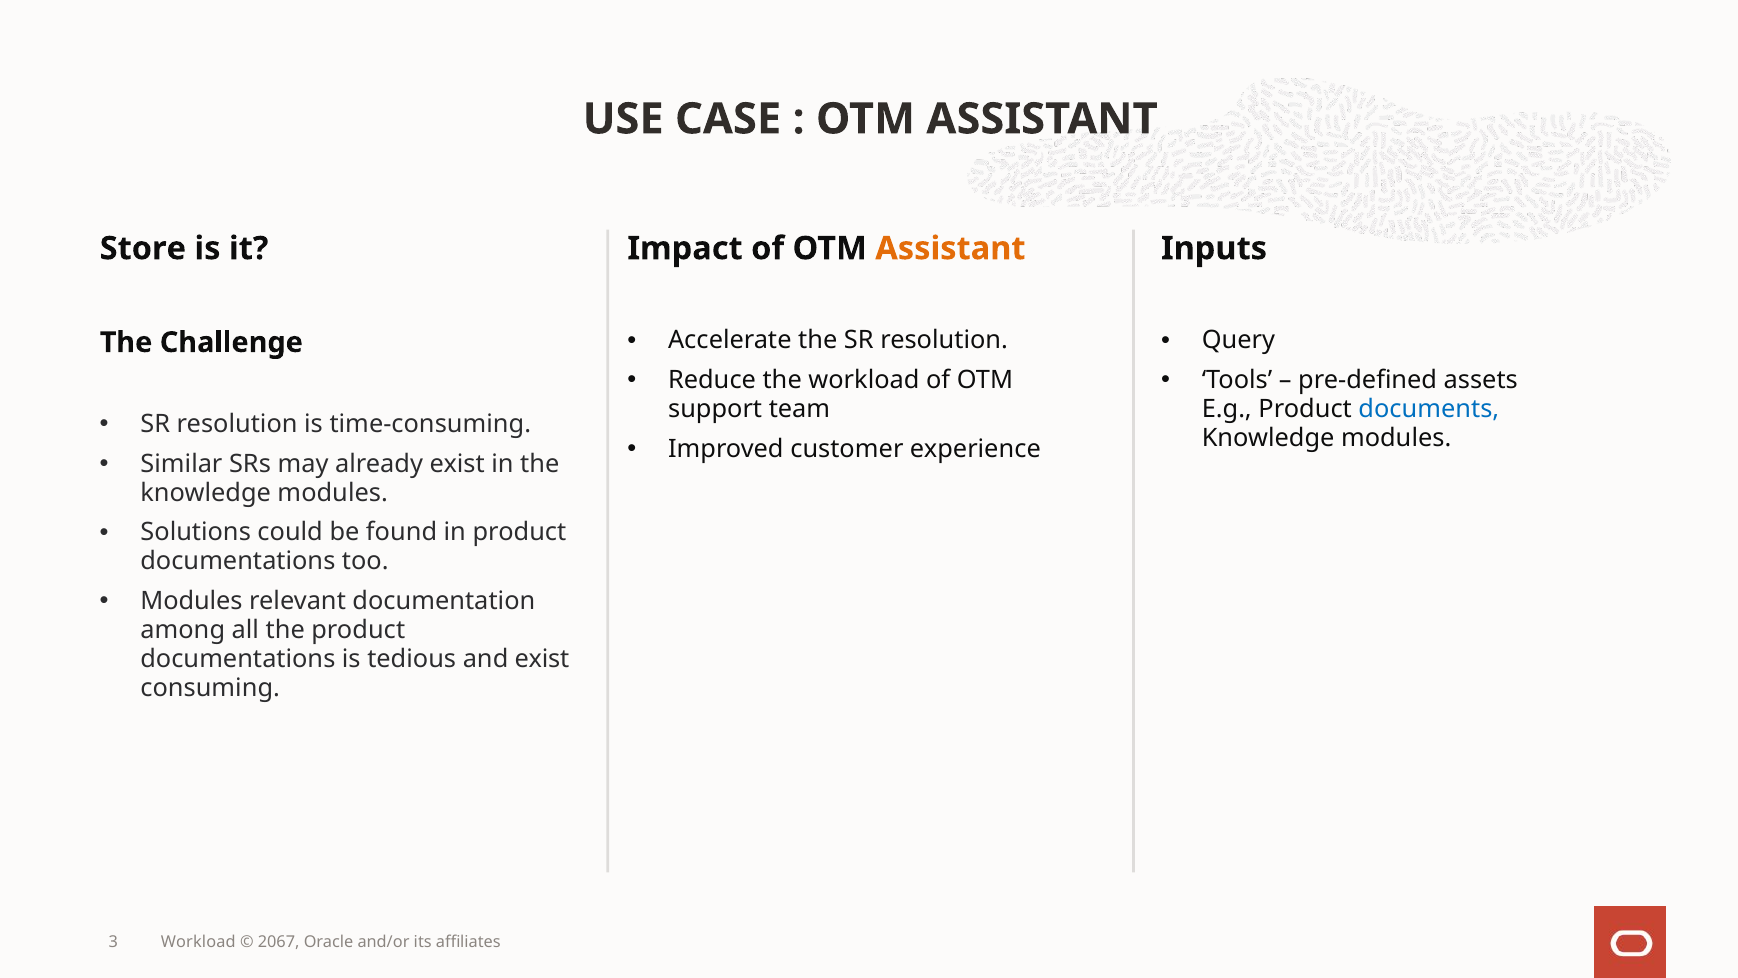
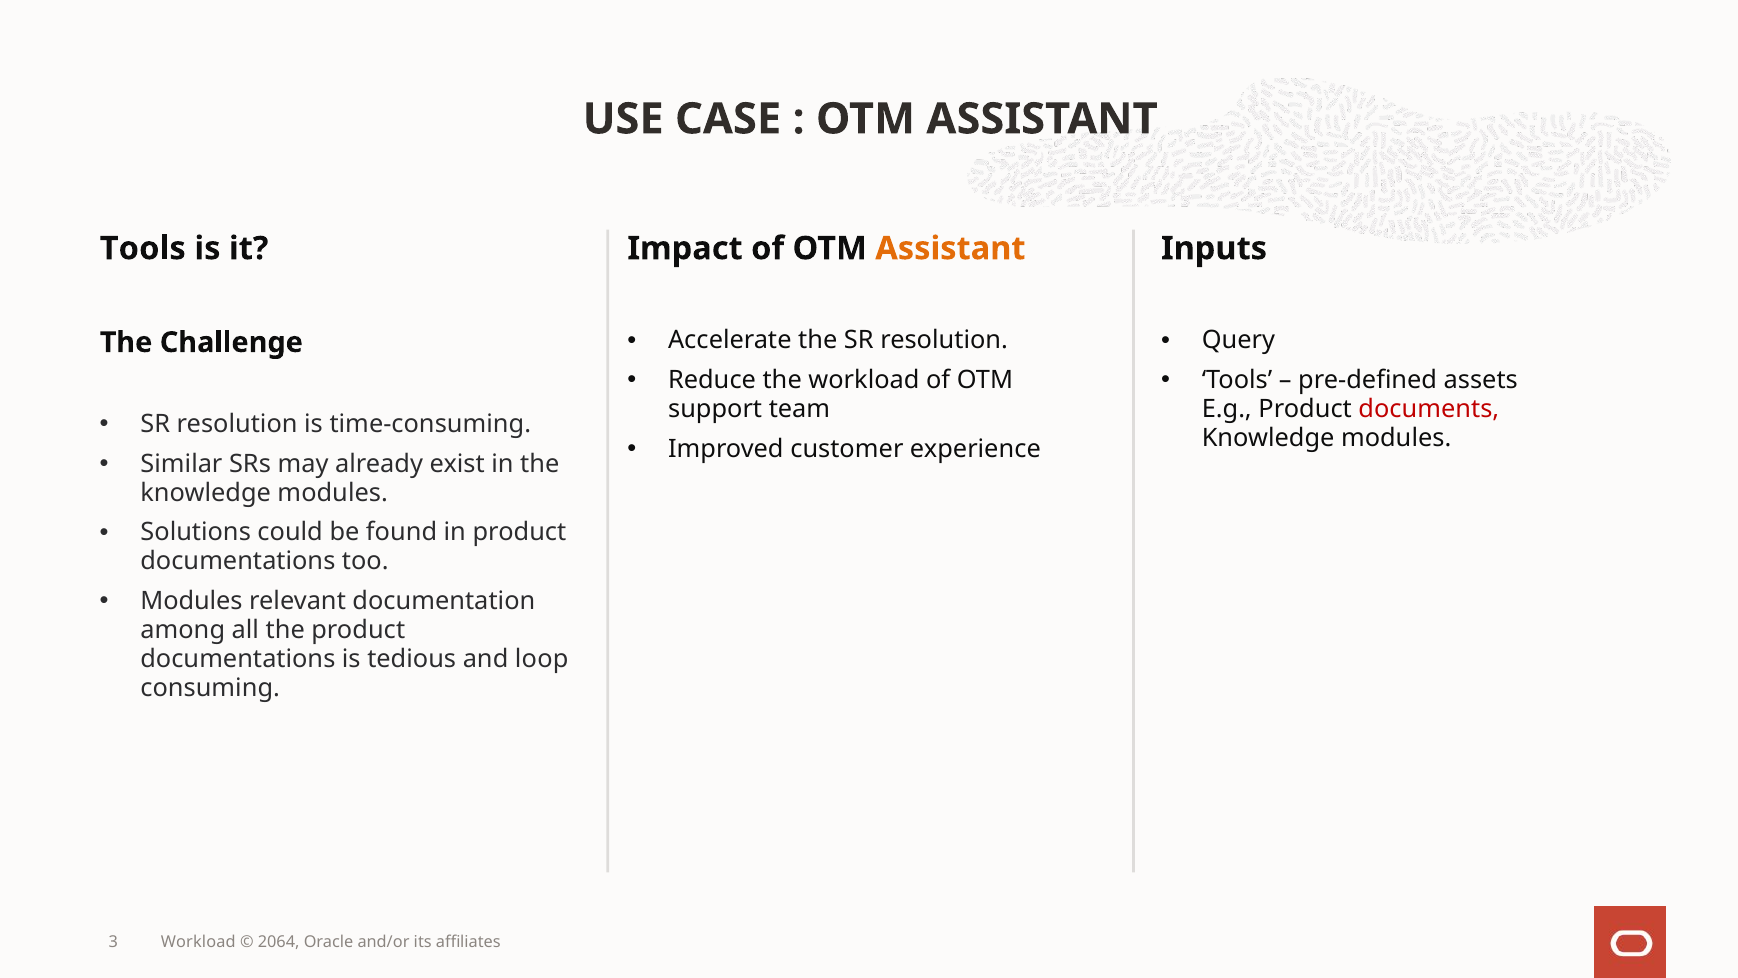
Store at (143, 248): Store -> Tools
documents colour: blue -> red
and exist: exist -> loop
2067: 2067 -> 2064
